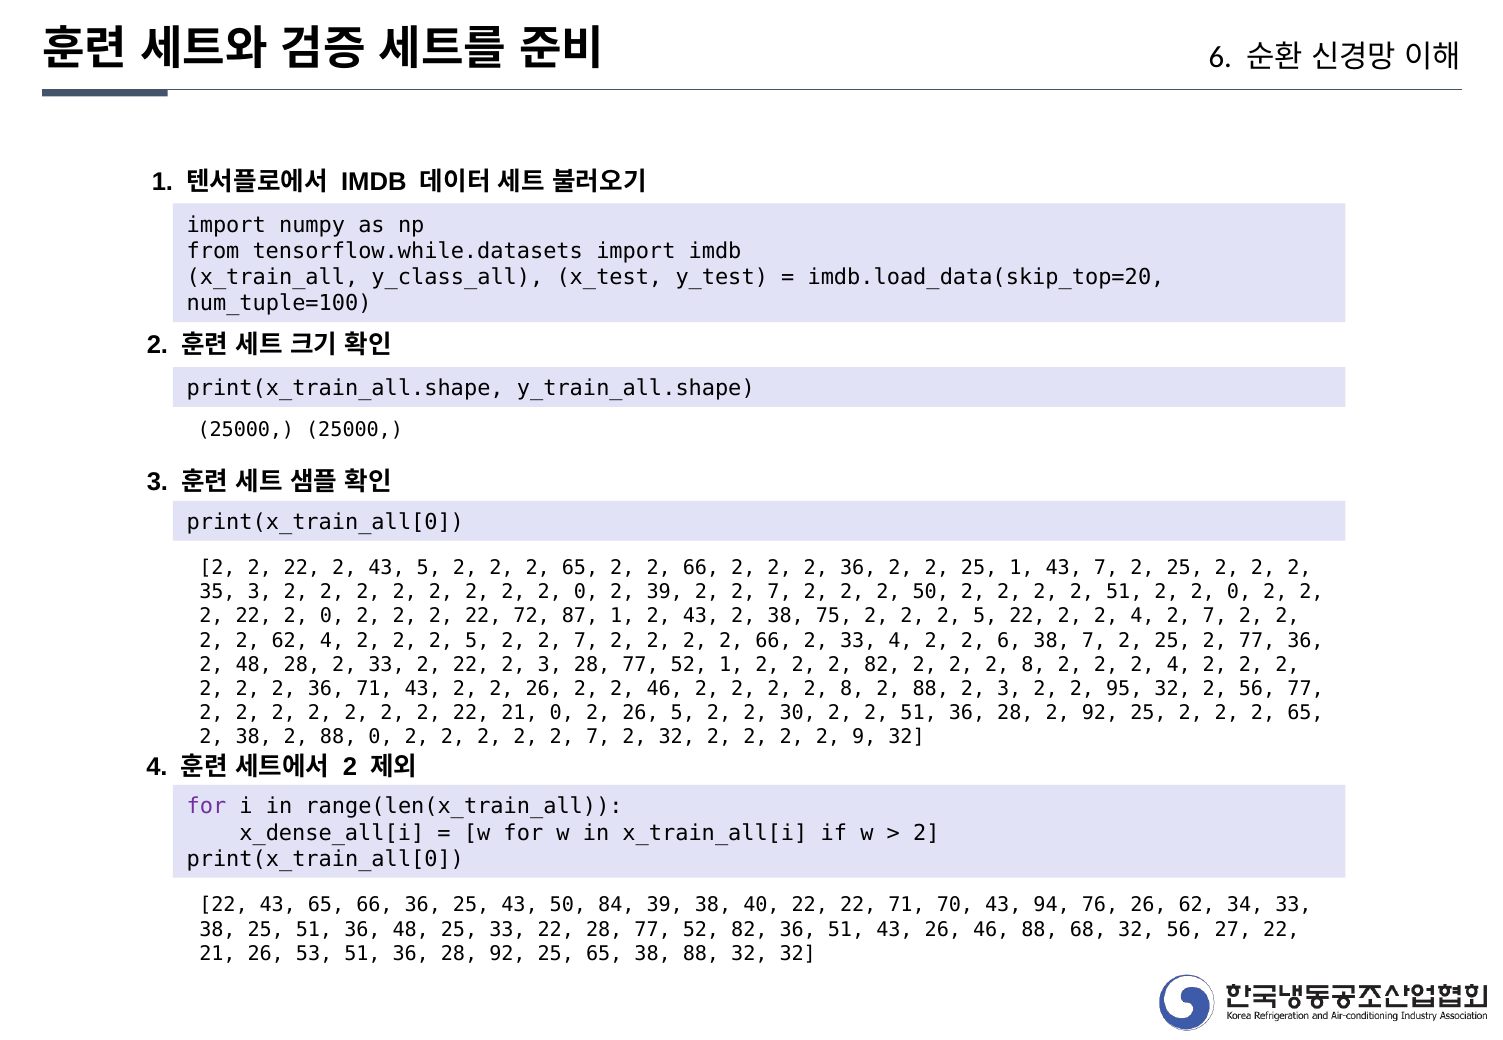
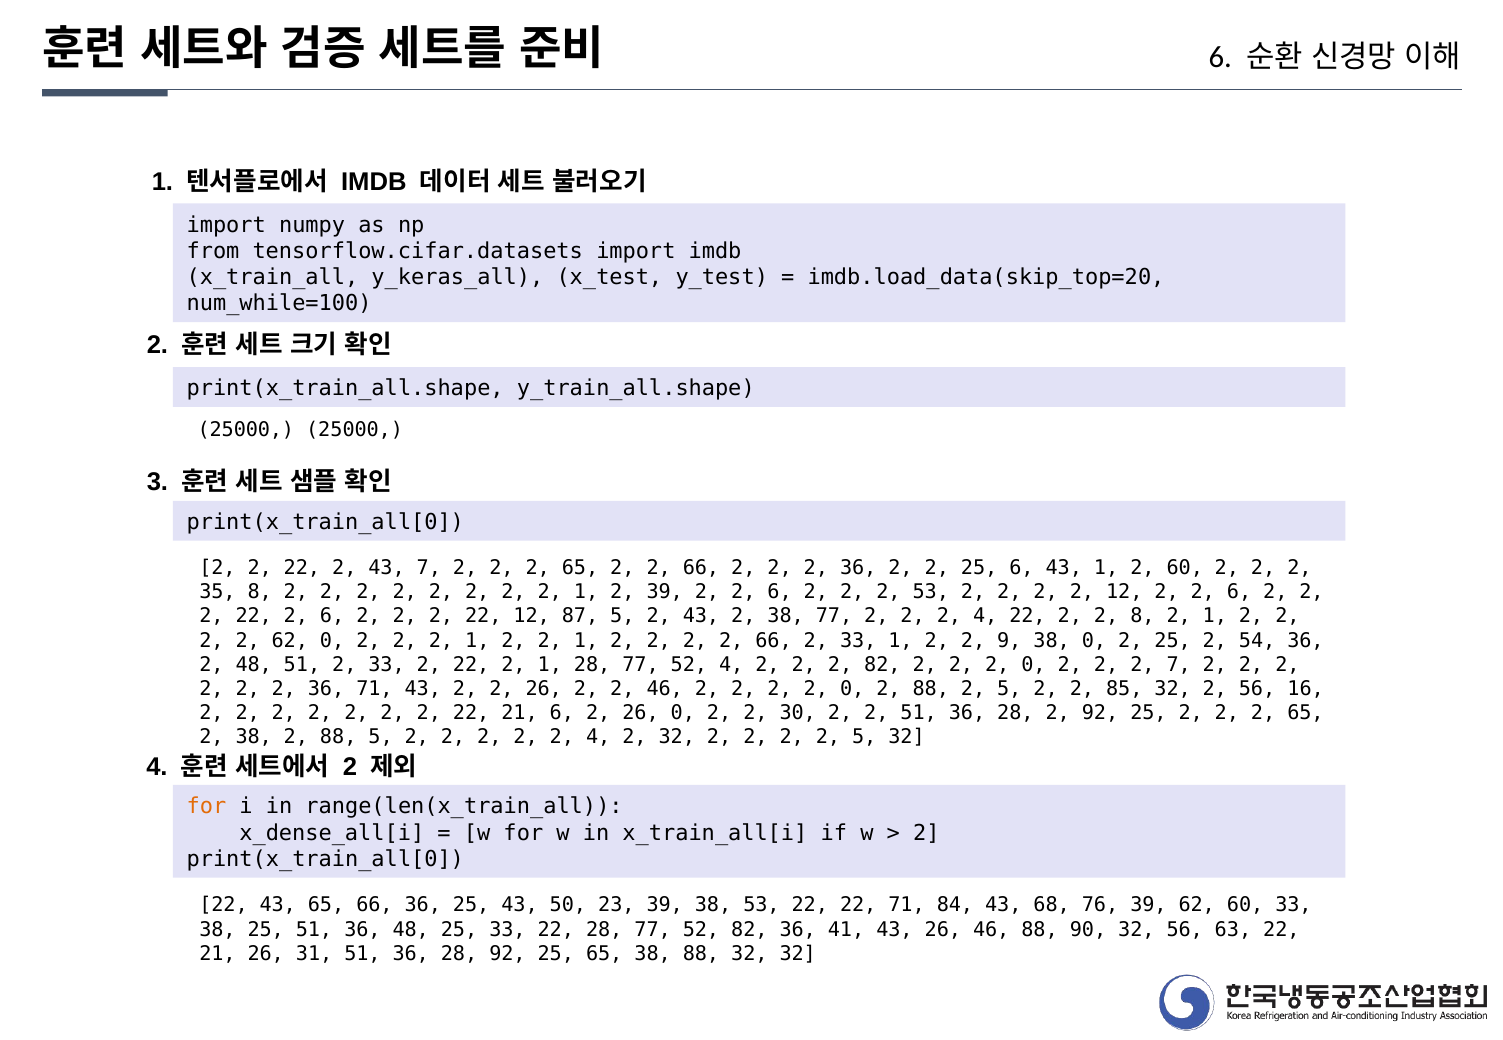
tensorflow.while.datasets: tensorflow.while.datasets -> tensorflow.cifar.datasets
y_class_all: y_class_all -> y_keras_all
num_tuple=100: num_tuple=100 -> num_while=100
43 5: 5 -> 7
25 1: 1 -> 6
43 7: 7 -> 1
25 at (1185, 568): 25 -> 60
35 3: 3 -> 8
0 at (586, 592): 0 -> 1
39 2 2 7: 7 -> 6
2 50: 50 -> 53
2 2 2 51: 51 -> 12
0 at (1239, 592): 0 -> 6
22 2 0: 0 -> 6
22 72: 72 -> 12
87 1: 1 -> 5
38 75: 75 -> 77
5 at (985, 617): 5 -> 4
22 2 2 4: 4 -> 8
7 at (1215, 617): 7 -> 1
62 4: 4 -> 0
5 at (477, 641): 5 -> 1
7 at (586, 641): 7 -> 1
33 4: 4 -> 1
2 6: 6 -> 9
38 7: 7 -> 0
2 77: 77 -> 54
48 28: 28 -> 51
22 2 3: 3 -> 1
52 1: 1 -> 4
8 at (1033, 665): 8 -> 0
2 2 2 4: 4 -> 7
8 at (852, 689): 8 -> 0
88 2 3: 3 -> 5
95: 95 -> 85
56 77: 77 -> 16
21 0: 0 -> 6
26 5: 5 -> 0
88 0: 0 -> 5
7 at (598, 738): 7 -> 4
2 2 9: 9 -> 5
for at (206, 807) colour: purple -> orange
84: 84 -> 23
38 40: 40 -> 53
70: 70 -> 84
94: 94 -> 68
76 26: 26 -> 39
62 34: 34 -> 60
36 51: 51 -> 41
68: 68 -> 90
27: 27 -> 63
53: 53 -> 31
